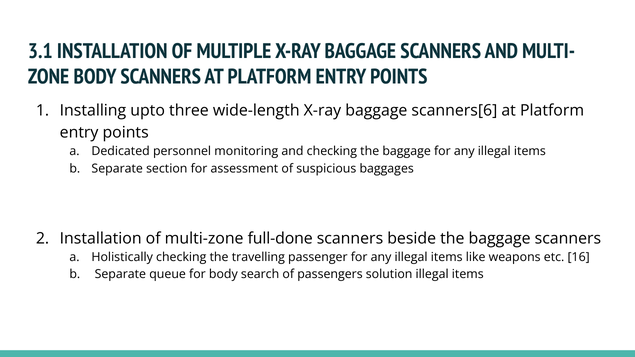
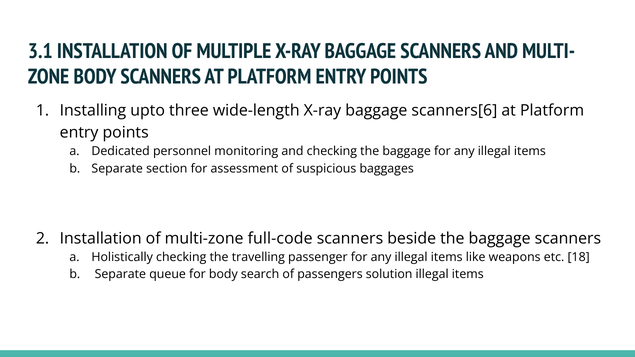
full-done: full-done -> full-code
16: 16 -> 18
